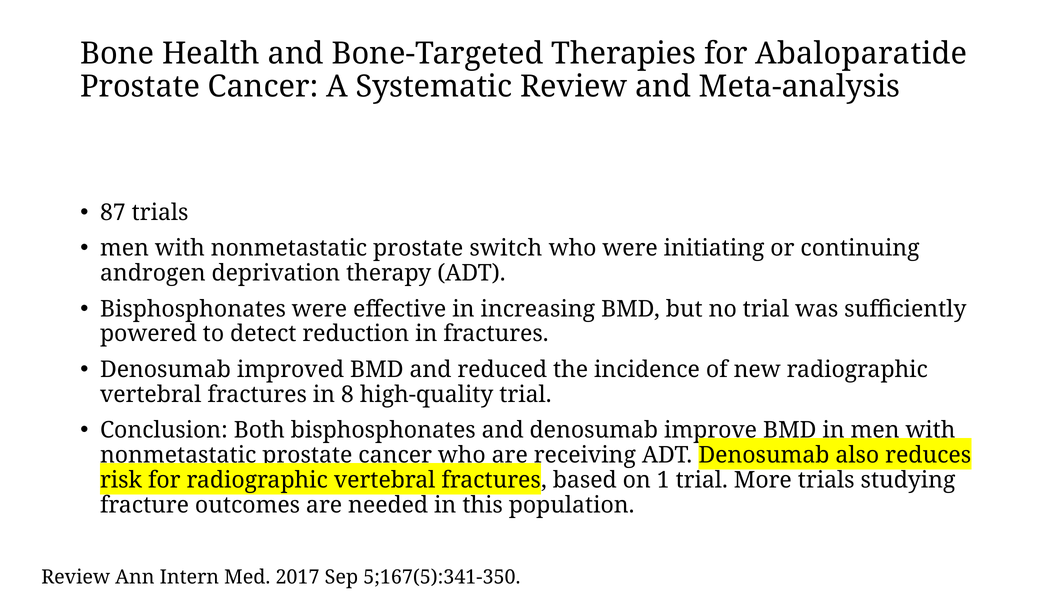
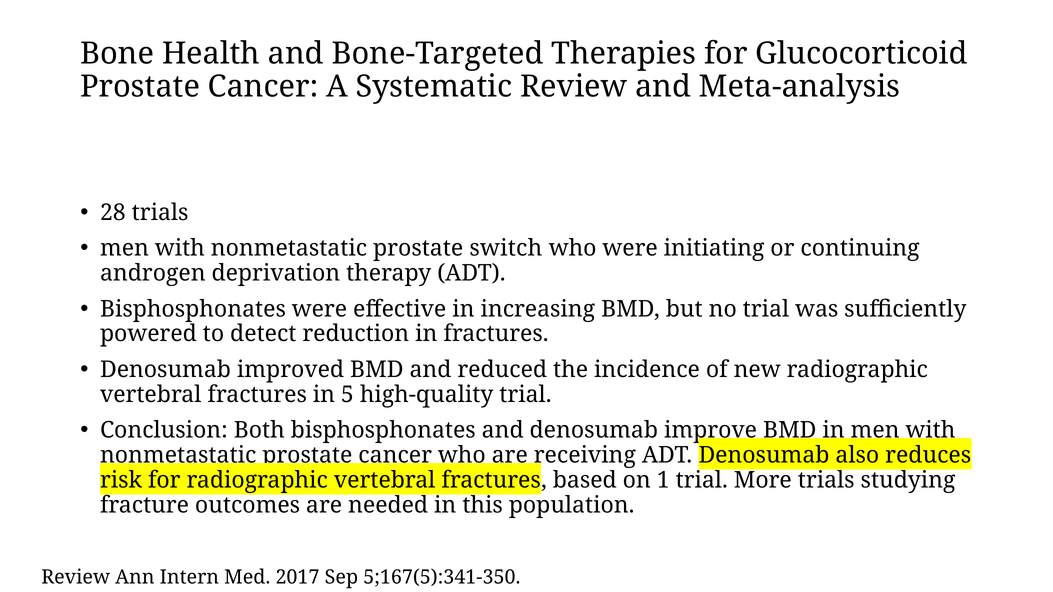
Abaloparatide: Abaloparatide -> Glucocorticoid
87: 87 -> 28
8: 8 -> 5
